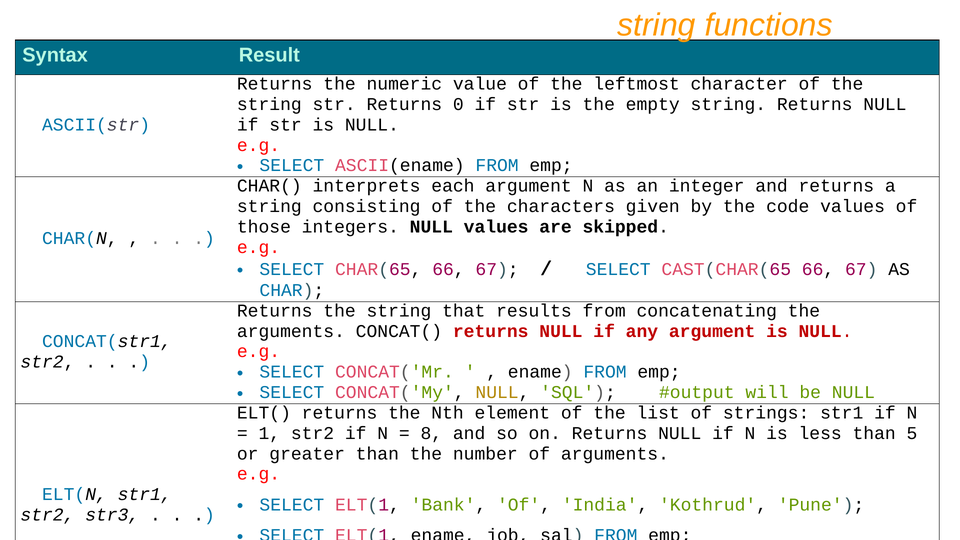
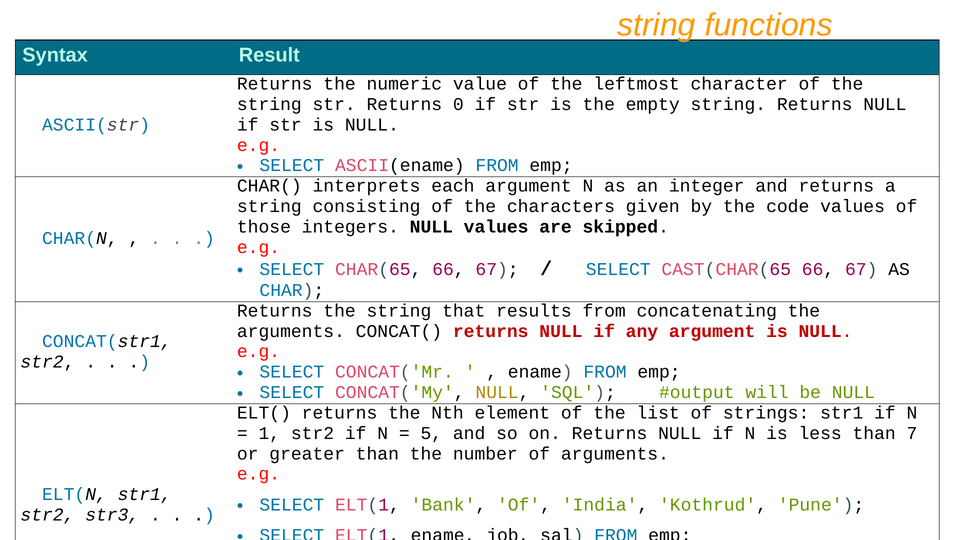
8: 8 -> 5
5: 5 -> 7
